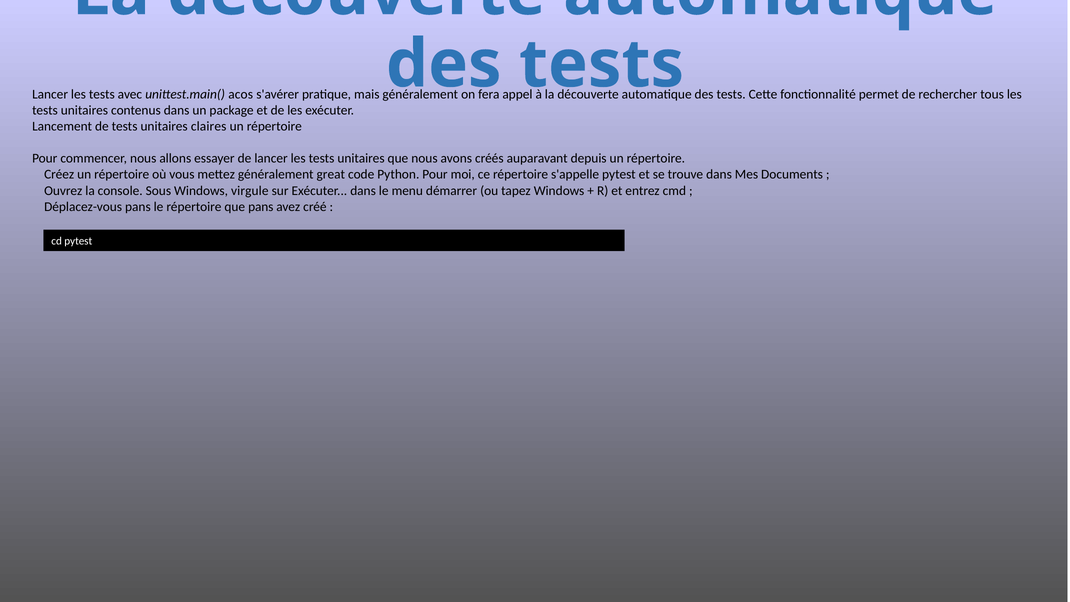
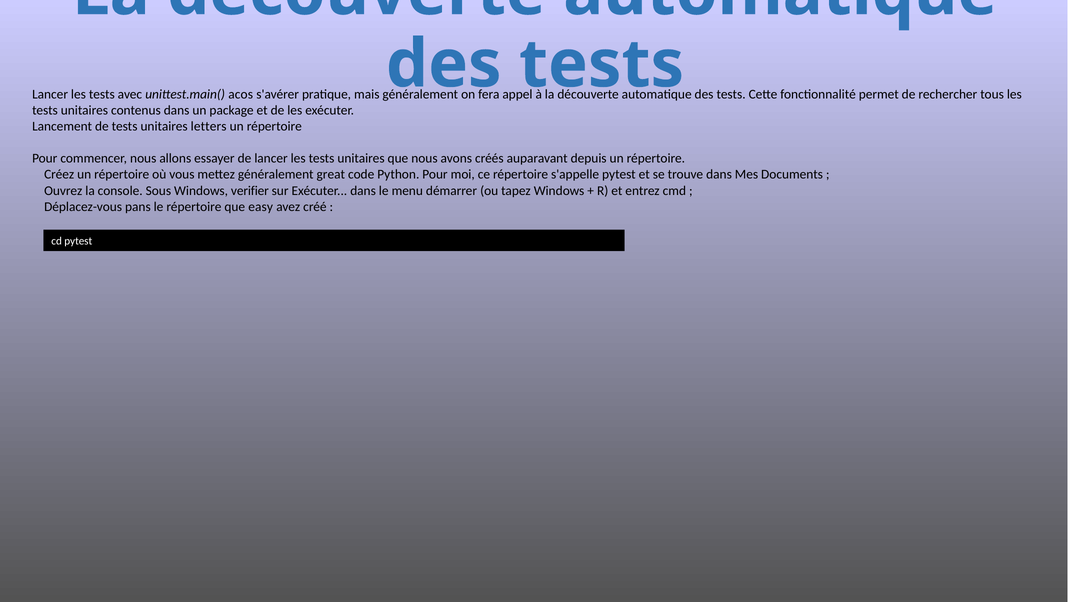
claires: claires -> letters
virgule: virgule -> verifier
que pans: pans -> easy
